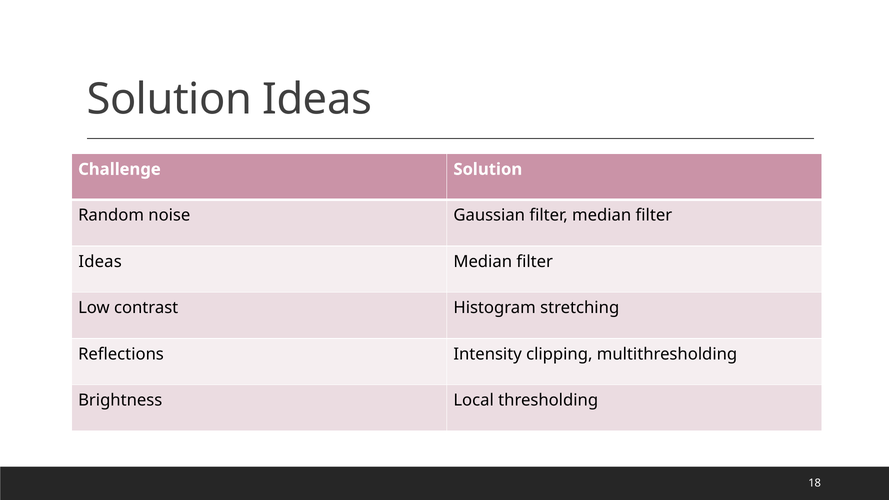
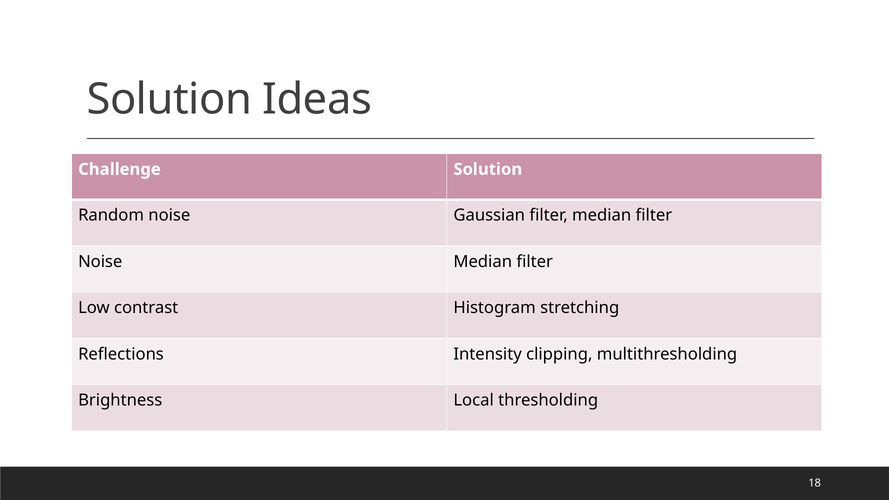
Ideas at (100, 262): Ideas -> Noise
